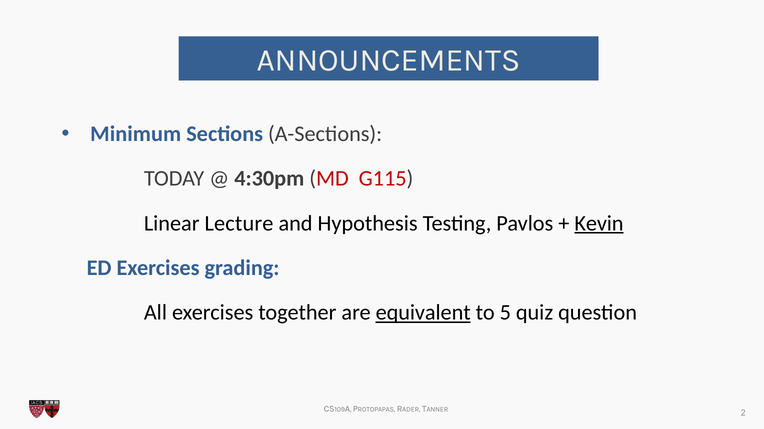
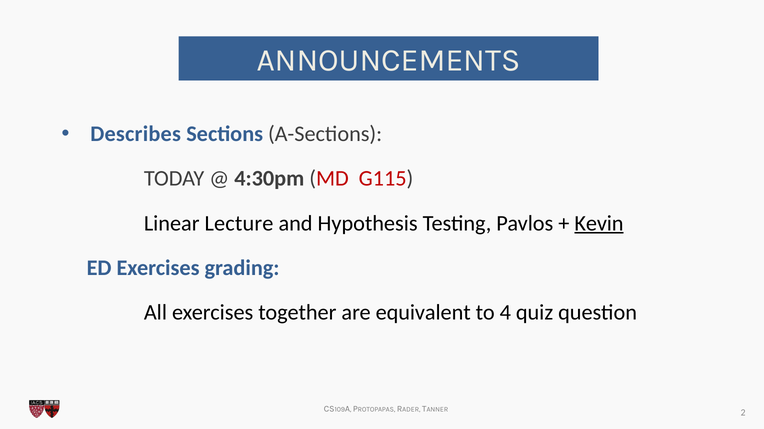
Minimum: Minimum -> Describes
equivalent underline: present -> none
5: 5 -> 4
